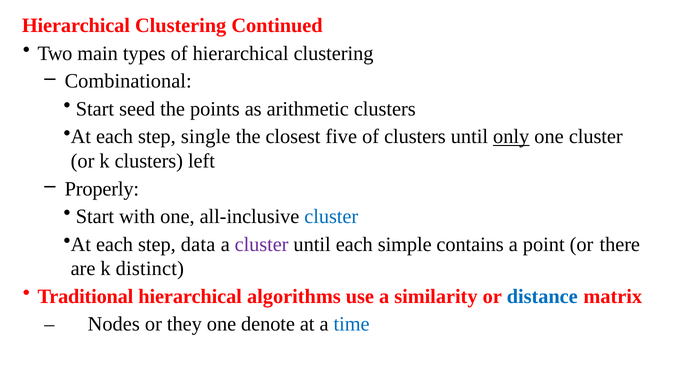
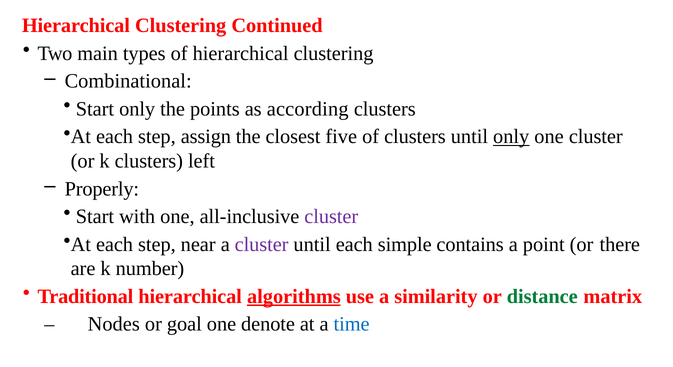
Start seed: seed -> only
arithmetic: arithmetic -> according
single: single -> assign
cluster at (331, 216) colour: blue -> purple
data: data -> near
distinct: distinct -> number
algorithms underline: none -> present
distance colour: blue -> green
they: they -> goal
